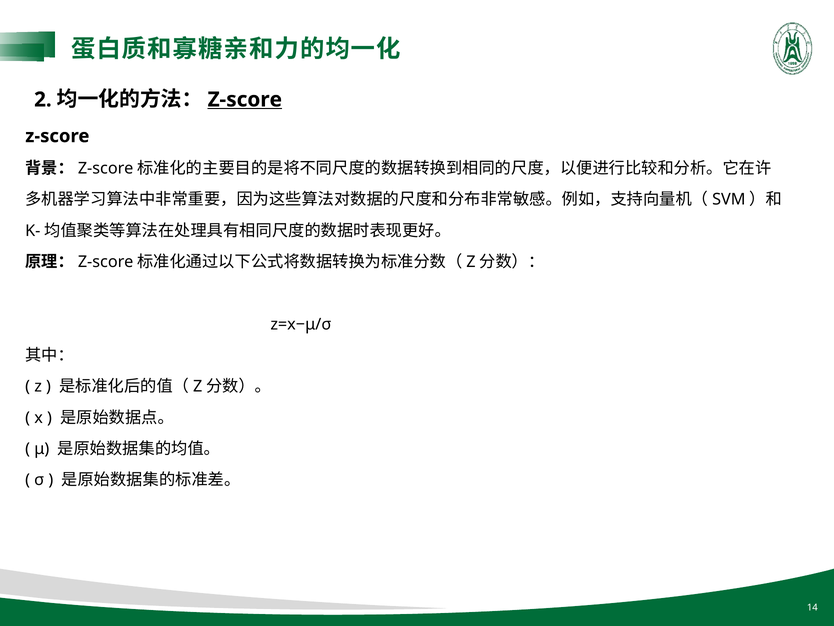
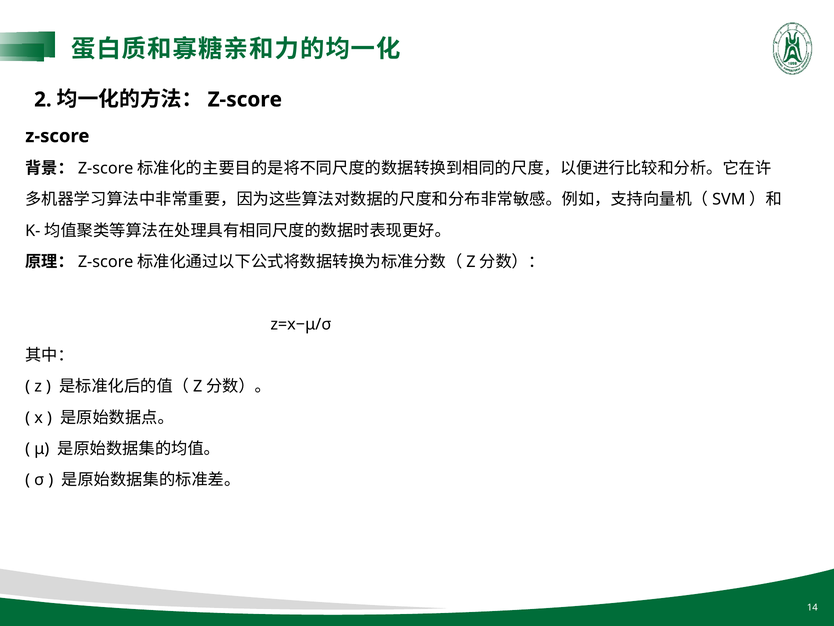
Z-score at (245, 100) underline: present -> none
